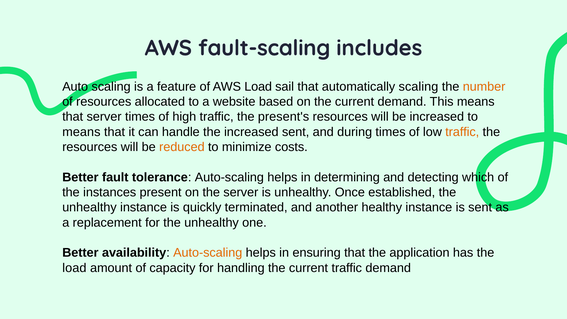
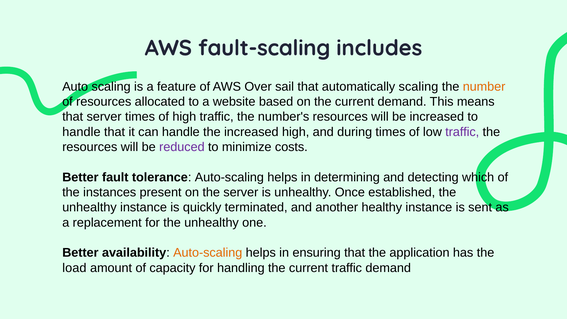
AWS Load: Load -> Over
present's: present's -> number's
means at (81, 132): means -> handle
increased sent: sent -> high
traffic at (462, 132) colour: orange -> purple
reduced colour: orange -> purple
